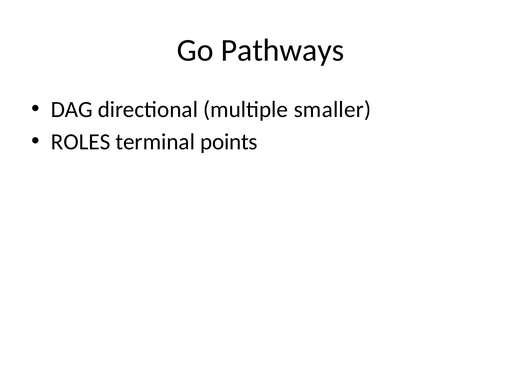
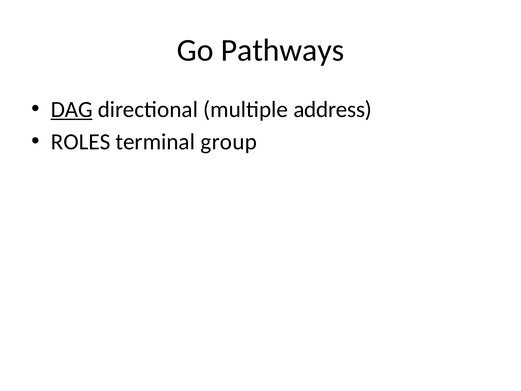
DAG underline: none -> present
smaller: smaller -> address
points: points -> group
